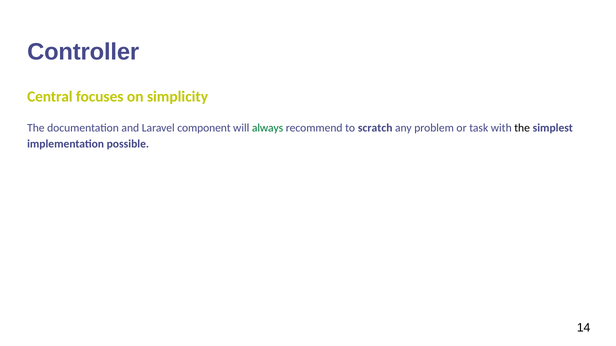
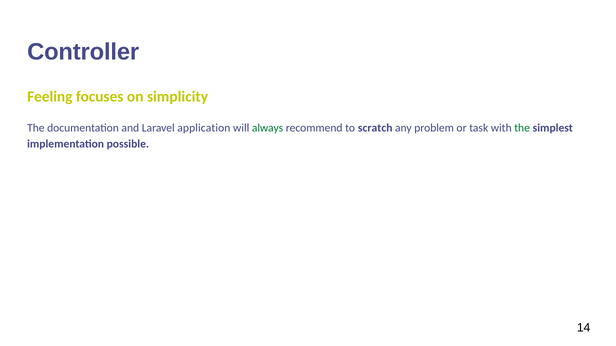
Central: Central -> Feeling
component: component -> application
the at (522, 128) colour: black -> green
